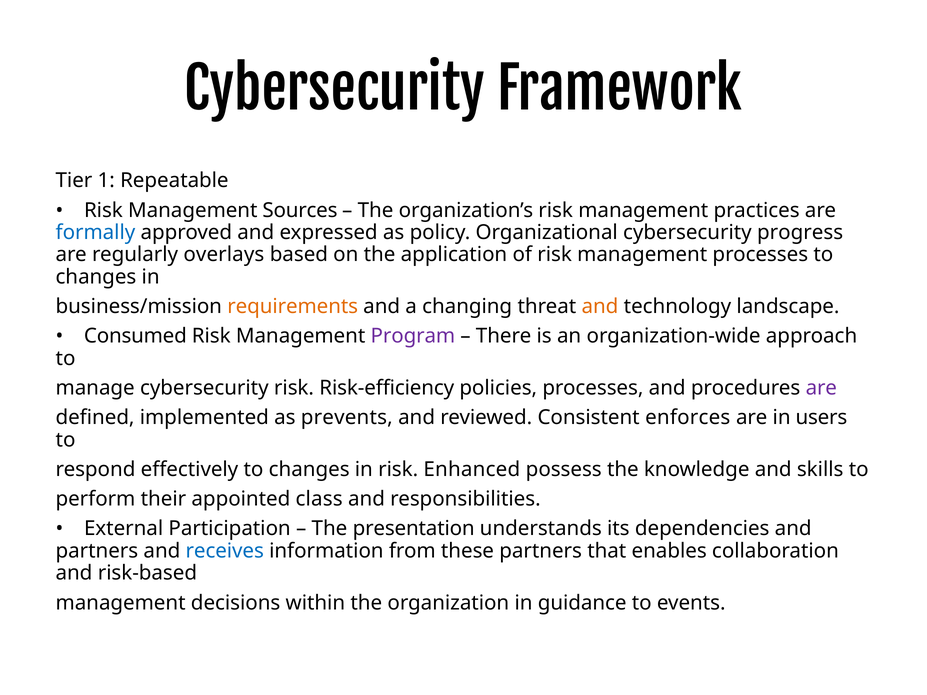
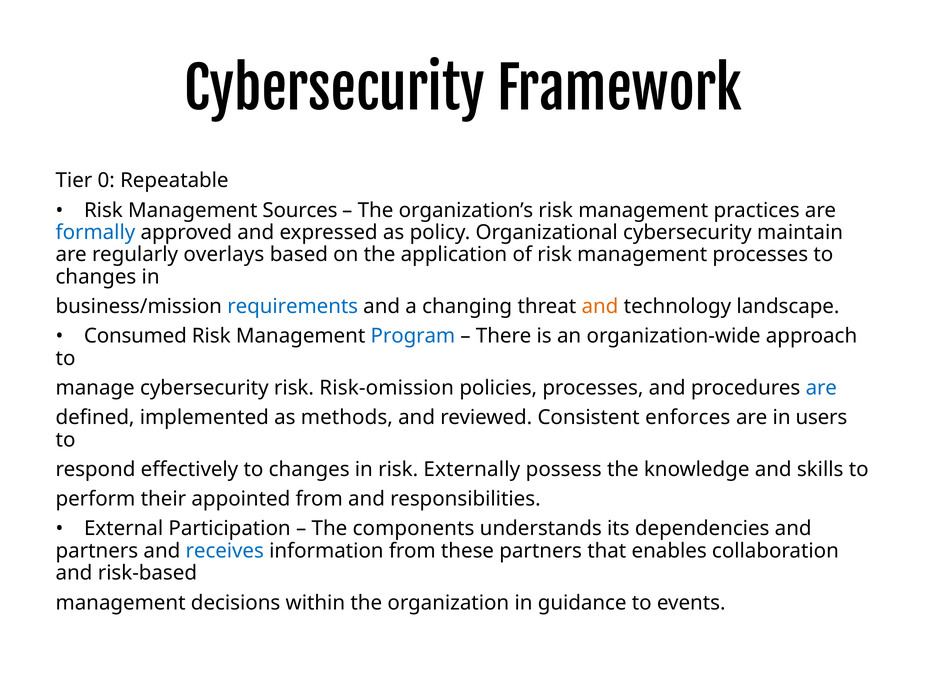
1: 1 -> 0
progress: progress -> maintain
requirements colour: orange -> blue
Program colour: purple -> blue
Risk-efficiency: Risk-efficiency -> Risk-omission
are at (821, 388) colour: purple -> blue
prevents: prevents -> methods
Enhanced: Enhanced -> Externally
appointed class: class -> from
presentation: presentation -> components
